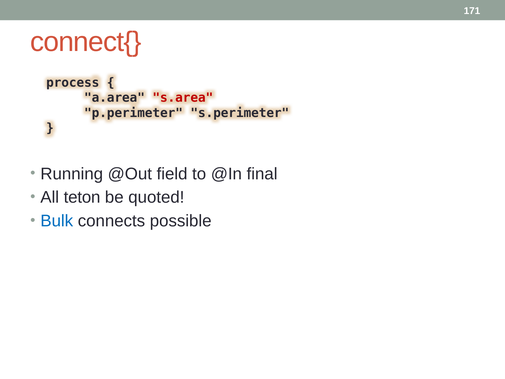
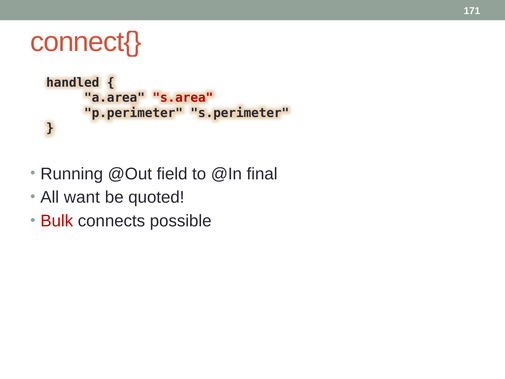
process: process -> handled
teton: teton -> want
Bulk colour: blue -> red
